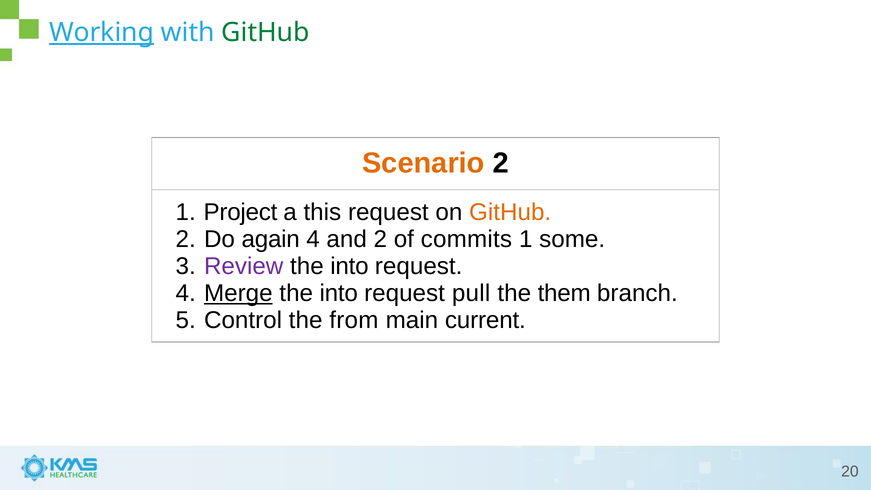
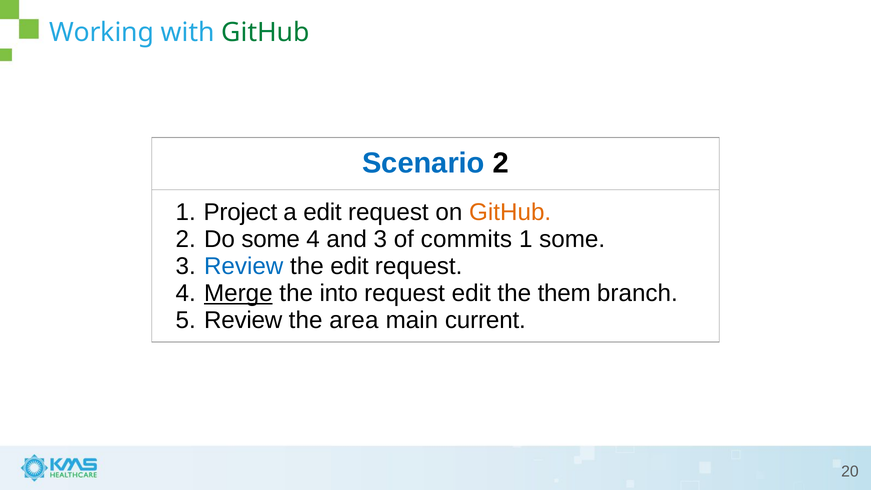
Working underline: present -> none
Scenario colour: orange -> blue
a this: this -> edit
Do again: again -> some
and 2: 2 -> 3
Review at (244, 266) colour: purple -> blue
into at (349, 266): into -> edit
request pull: pull -> edit
5 Control: Control -> Review
from: from -> area
